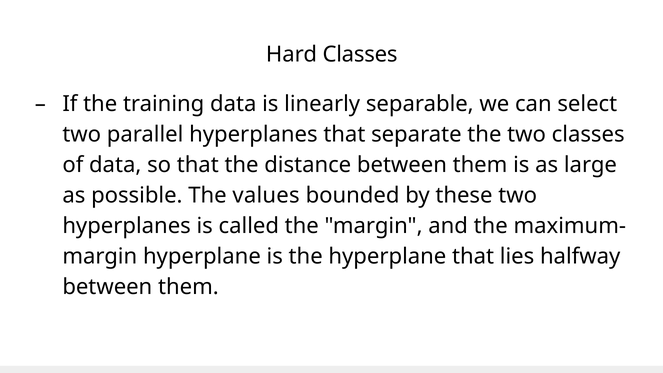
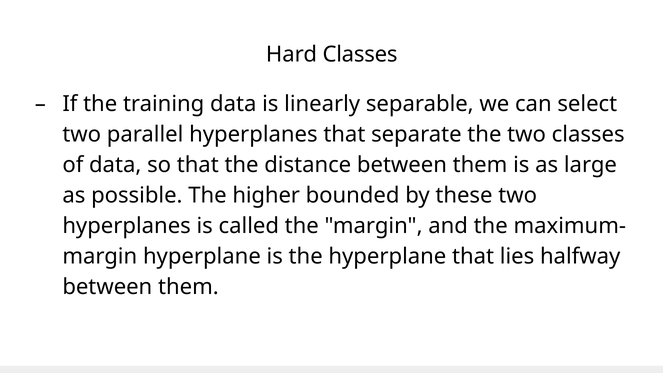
values: values -> higher
